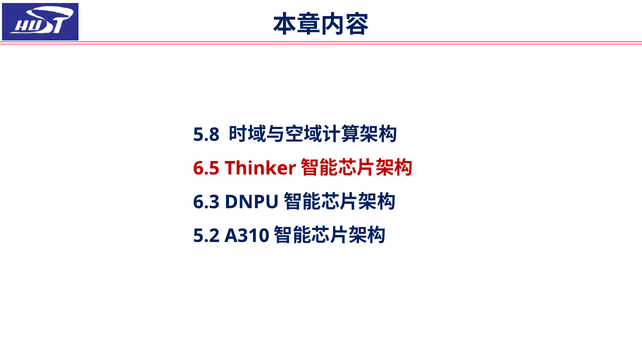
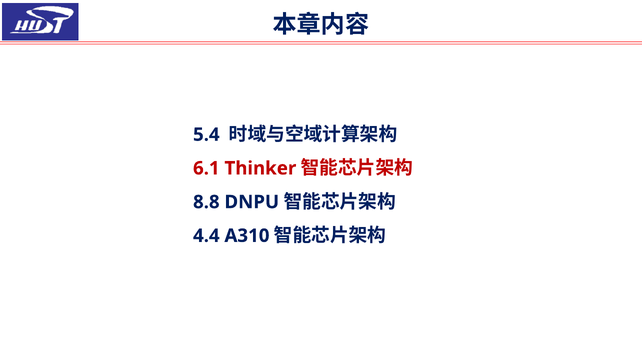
5.8: 5.8 -> 5.4
6.5: 6.5 -> 6.1
6.3: 6.3 -> 8.8
5.2: 5.2 -> 4.4
